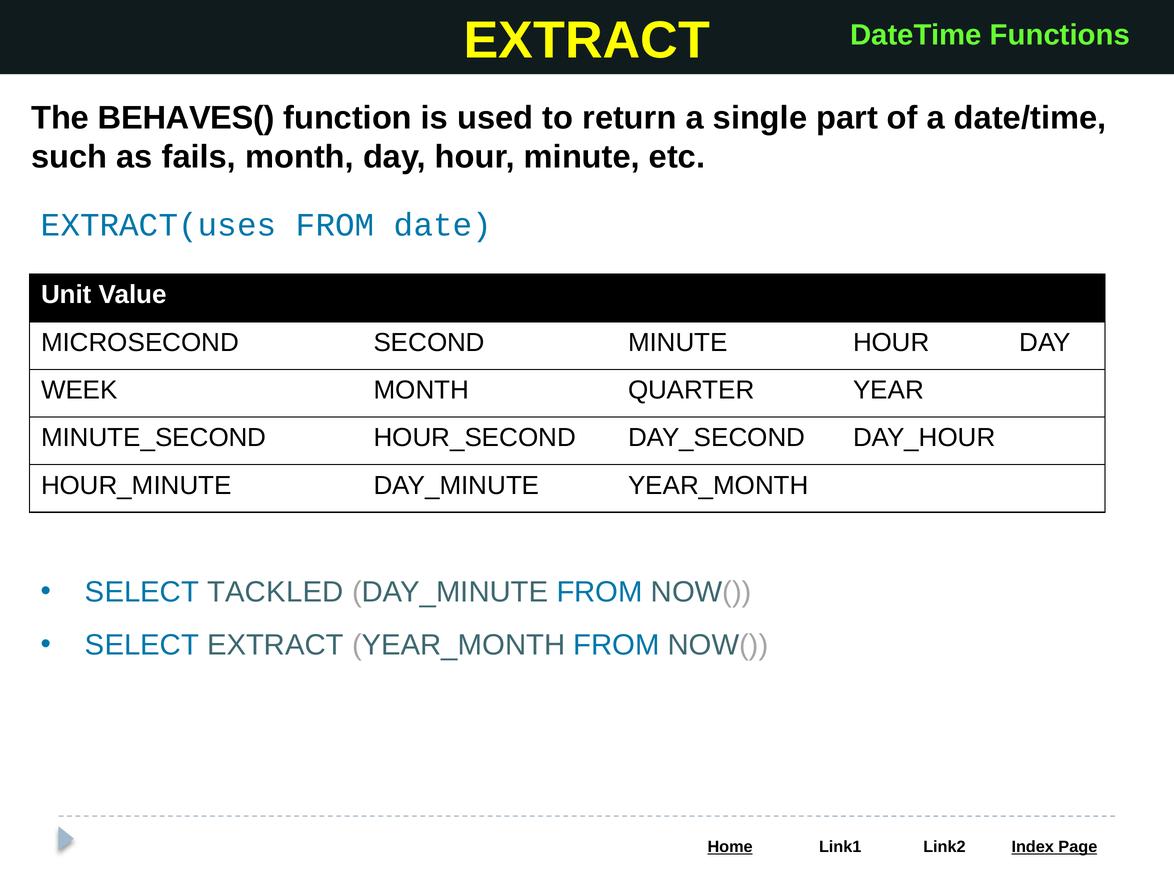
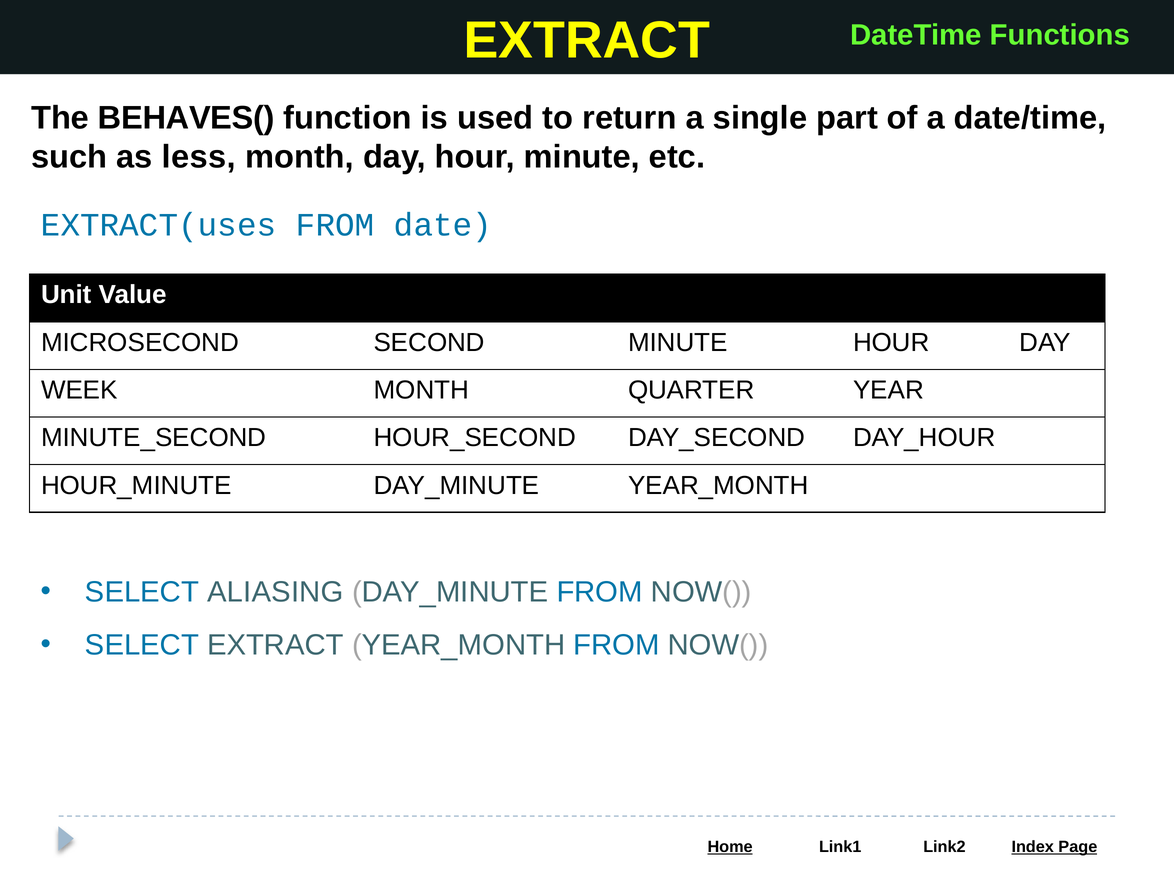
fails: fails -> less
TACKLED: TACKLED -> ALIASING
